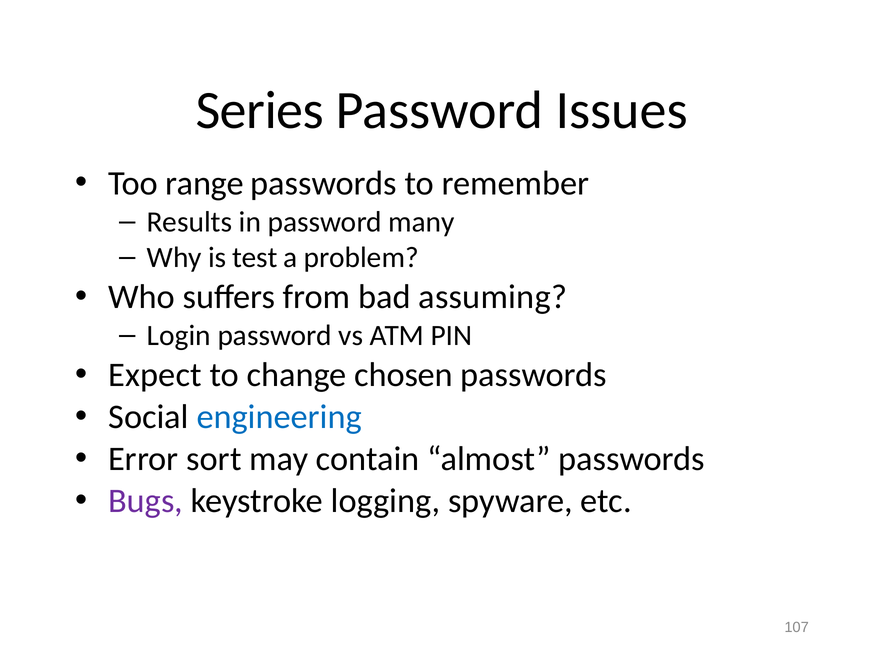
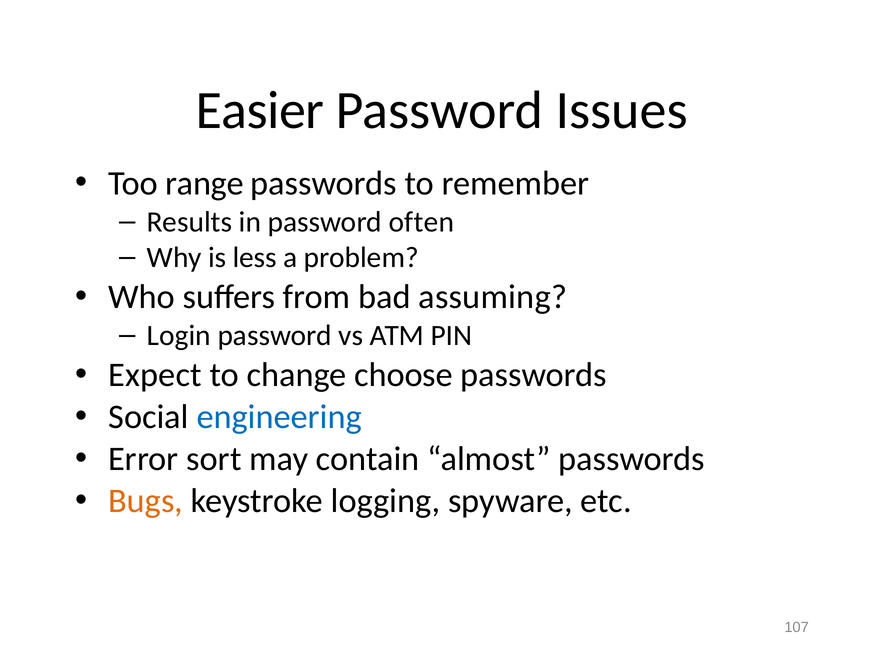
Series: Series -> Easier
many: many -> often
test: test -> less
chosen: chosen -> choose
Bugs colour: purple -> orange
